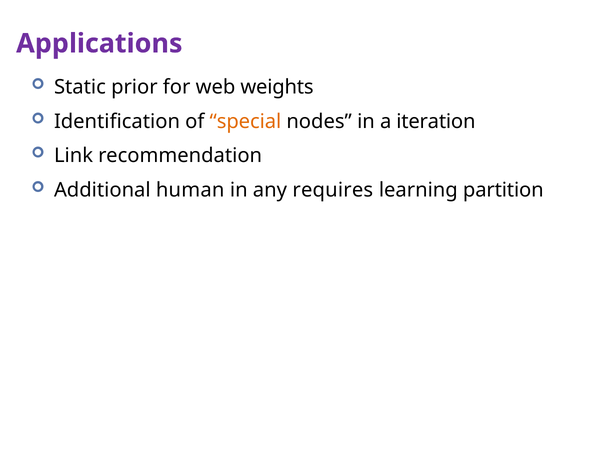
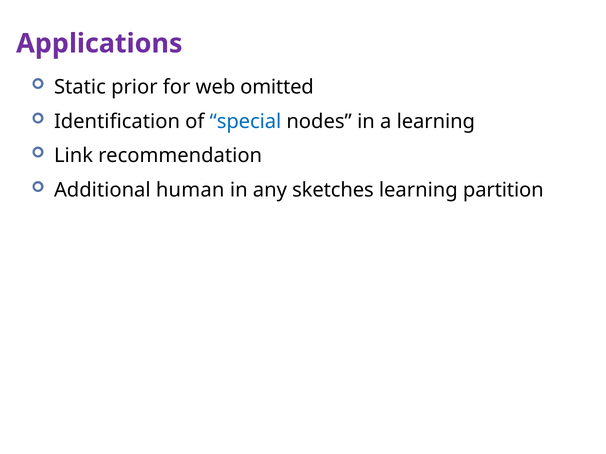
weights: weights -> omitted
special colour: orange -> blue
a iteration: iteration -> learning
requires: requires -> sketches
